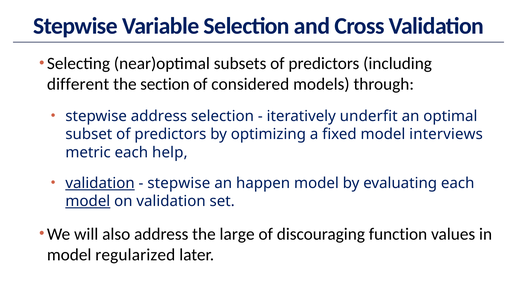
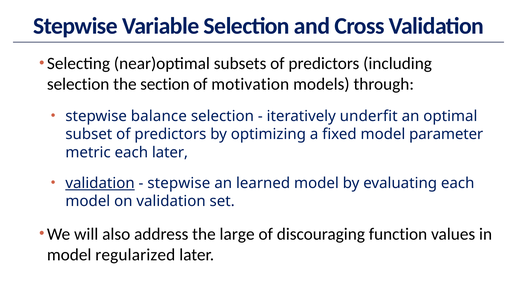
different at (78, 84): different -> selection
considered: considered -> motivation
stepwise address: address -> balance
interviews: interviews -> parameter
each help: help -> later
happen: happen -> learned
model at (88, 201) underline: present -> none
